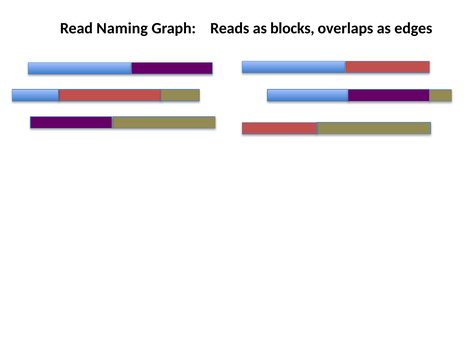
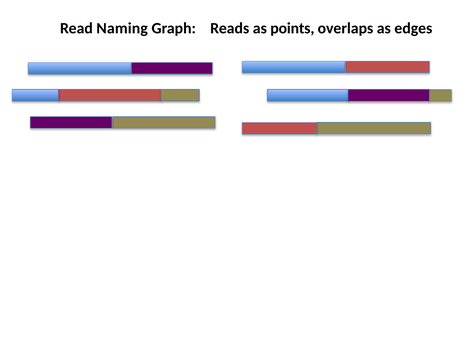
blocks: blocks -> points
